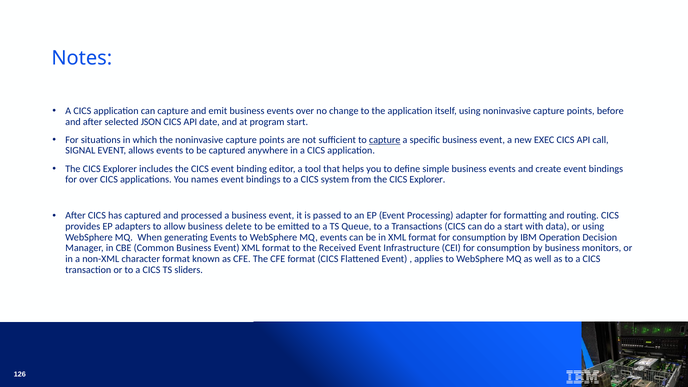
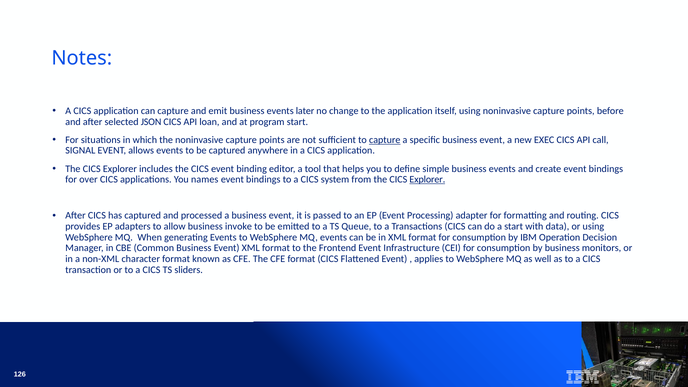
events over: over -> later
date: date -> loan
Explorer at (427, 180) underline: none -> present
delete: delete -> invoke
Received: Received -> Frontend
